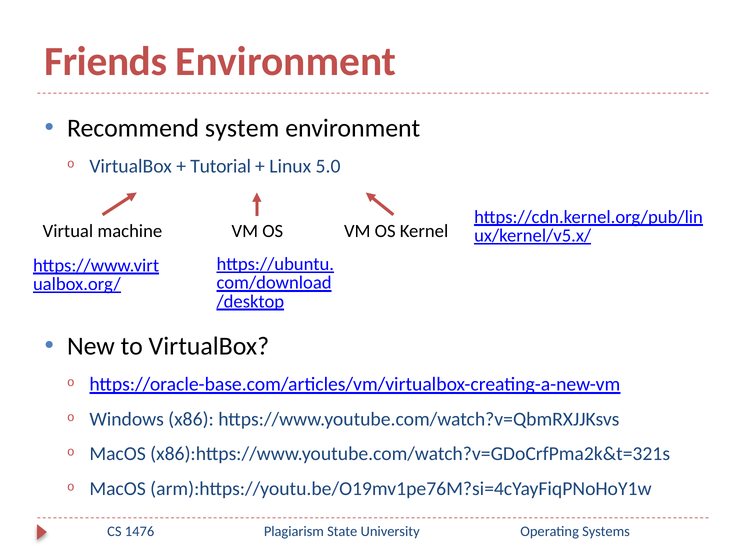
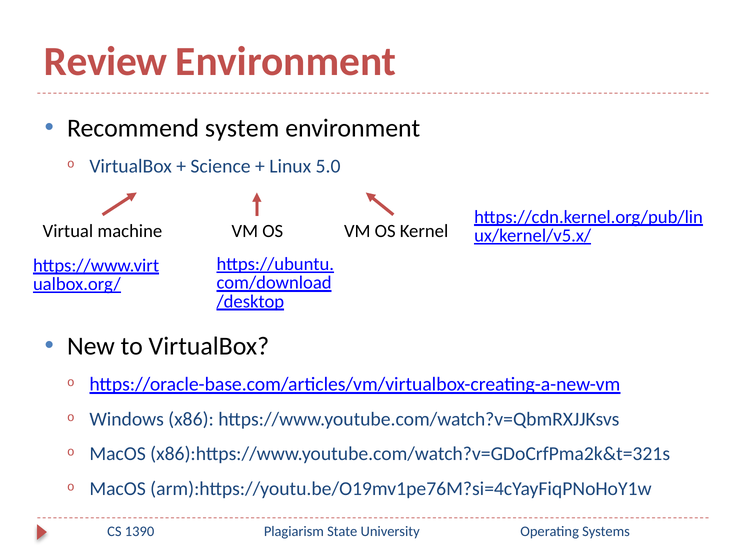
Friends: Friends -> Review
Tutorial: Tutorial -> Science
1476: 1476 -> 1390
